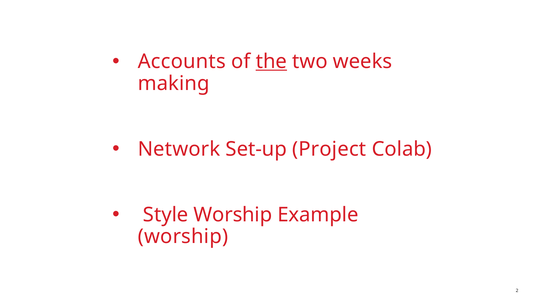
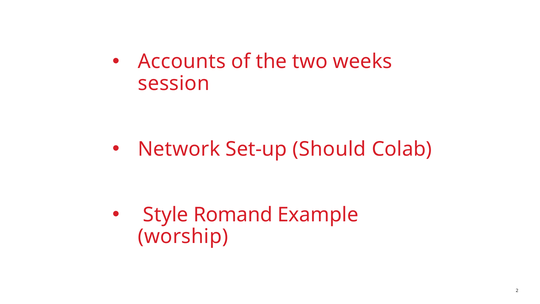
the underline: present -> none
making: making -> session
Project: Project -> Should
Style Worship: Worship -> Romand
